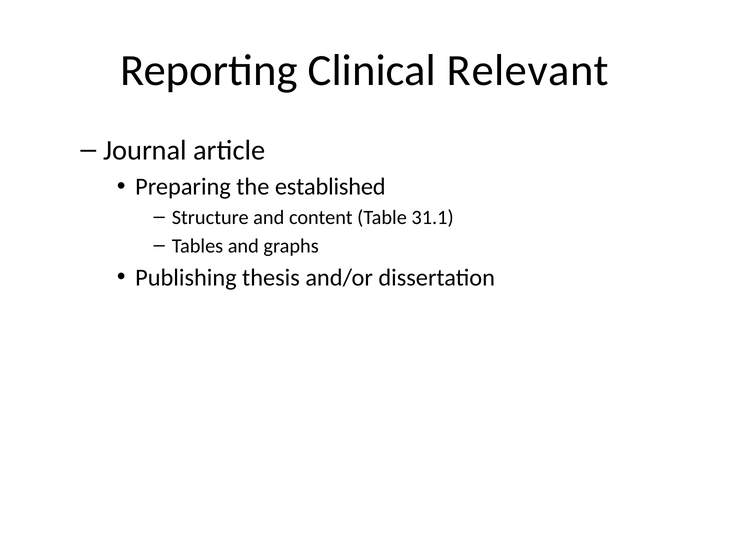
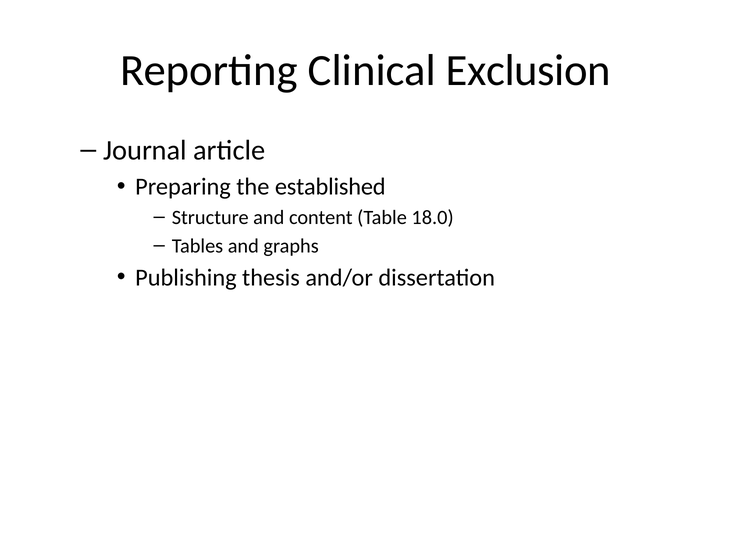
Relevant: Relevant -> Exclusion
31.1: 31.1 -> 18.0
